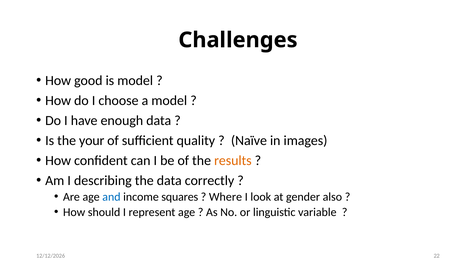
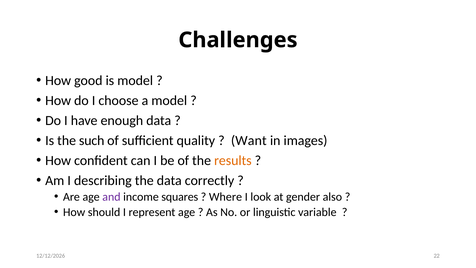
your: your -> such
Naïve: Naïve -> Want
and colour: blue -> purple
